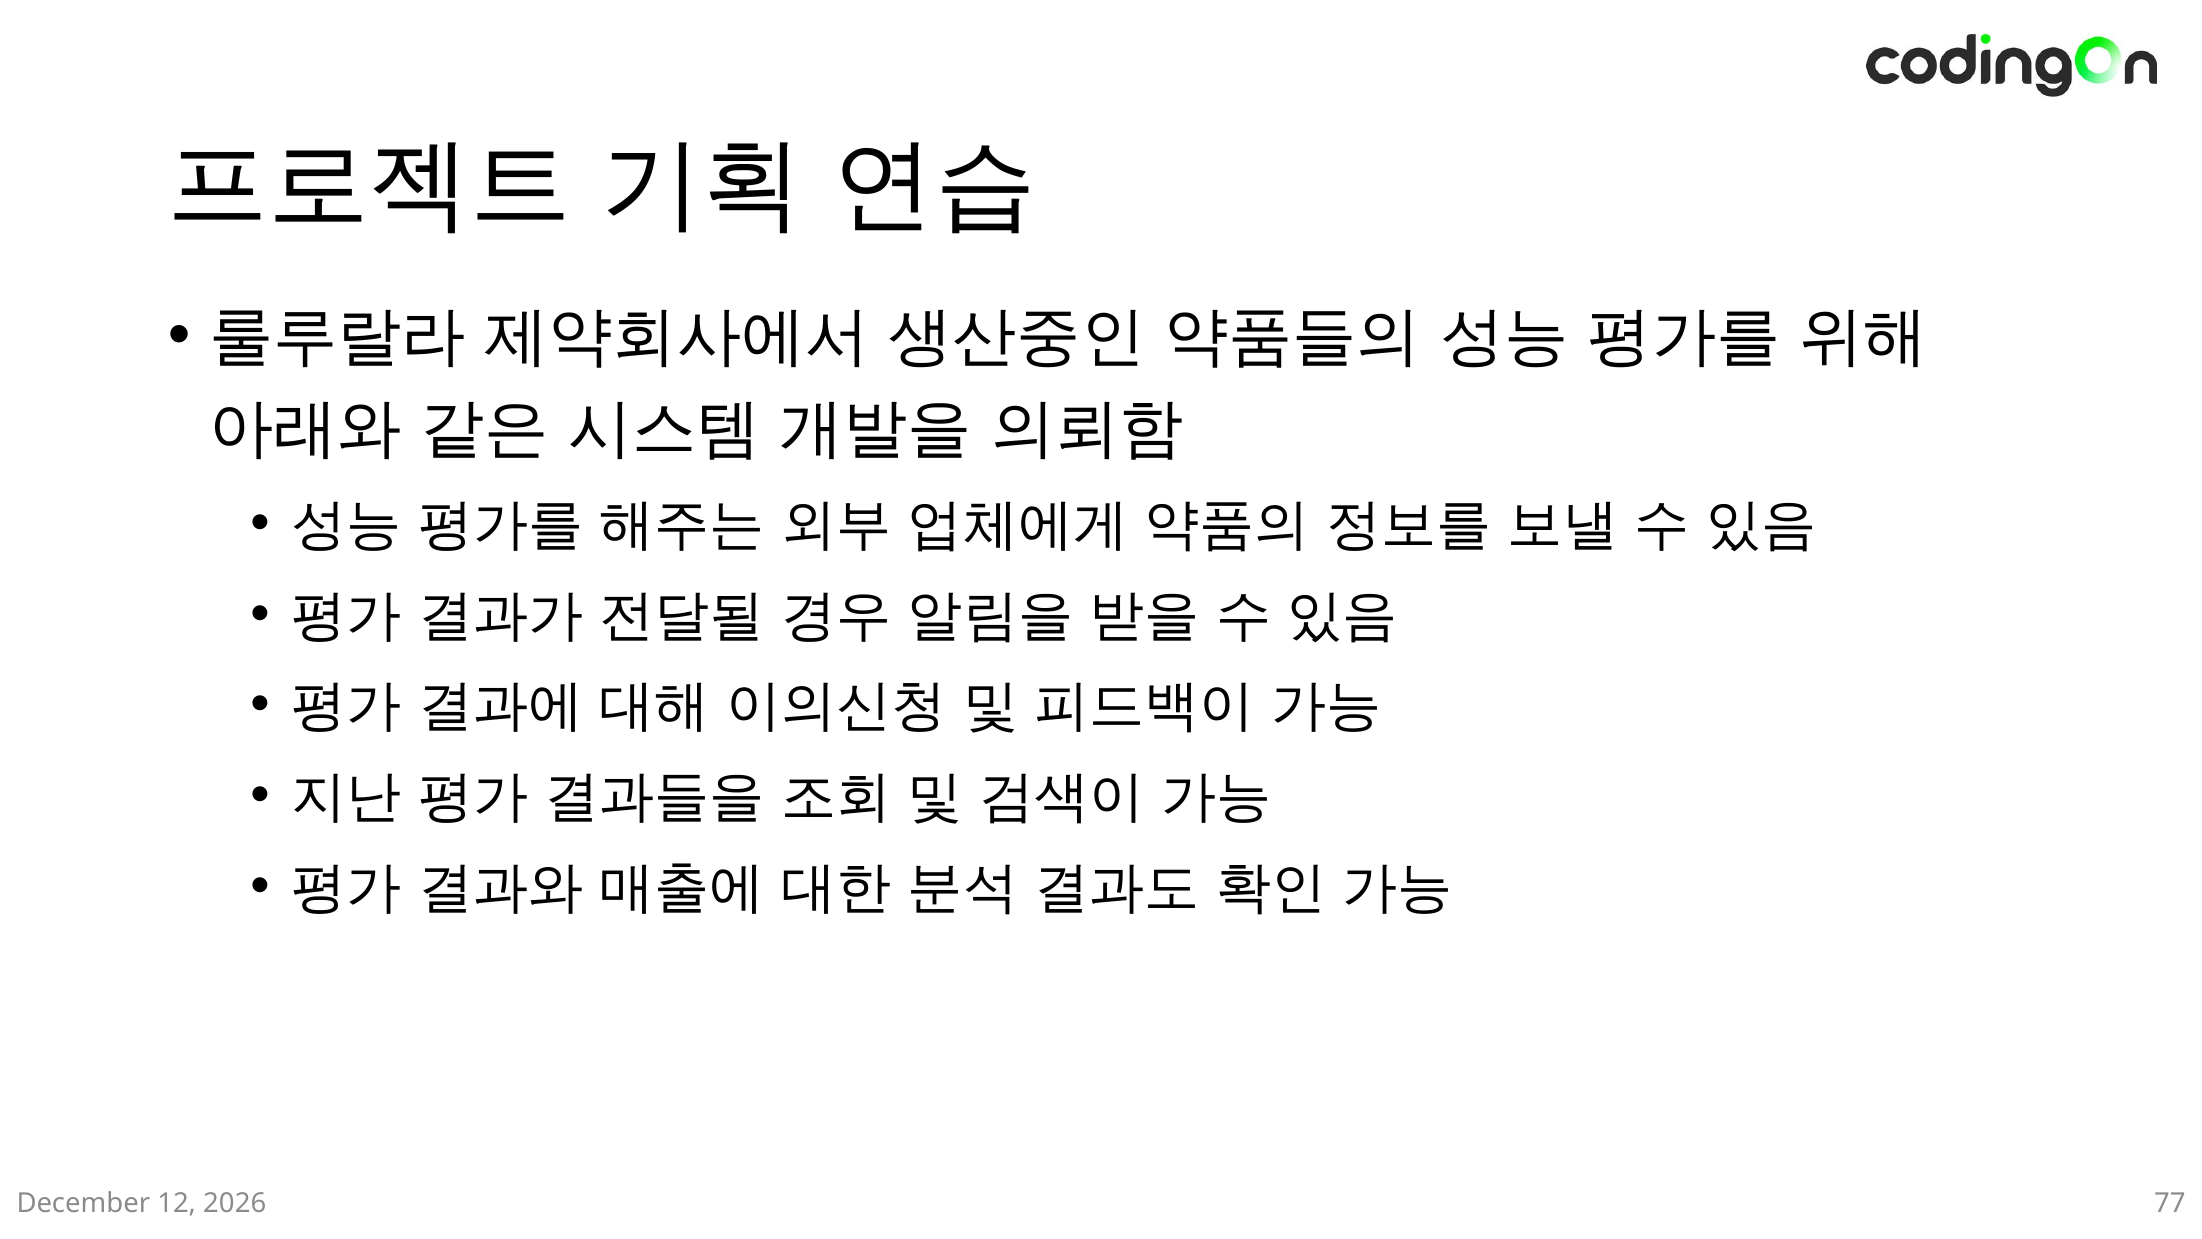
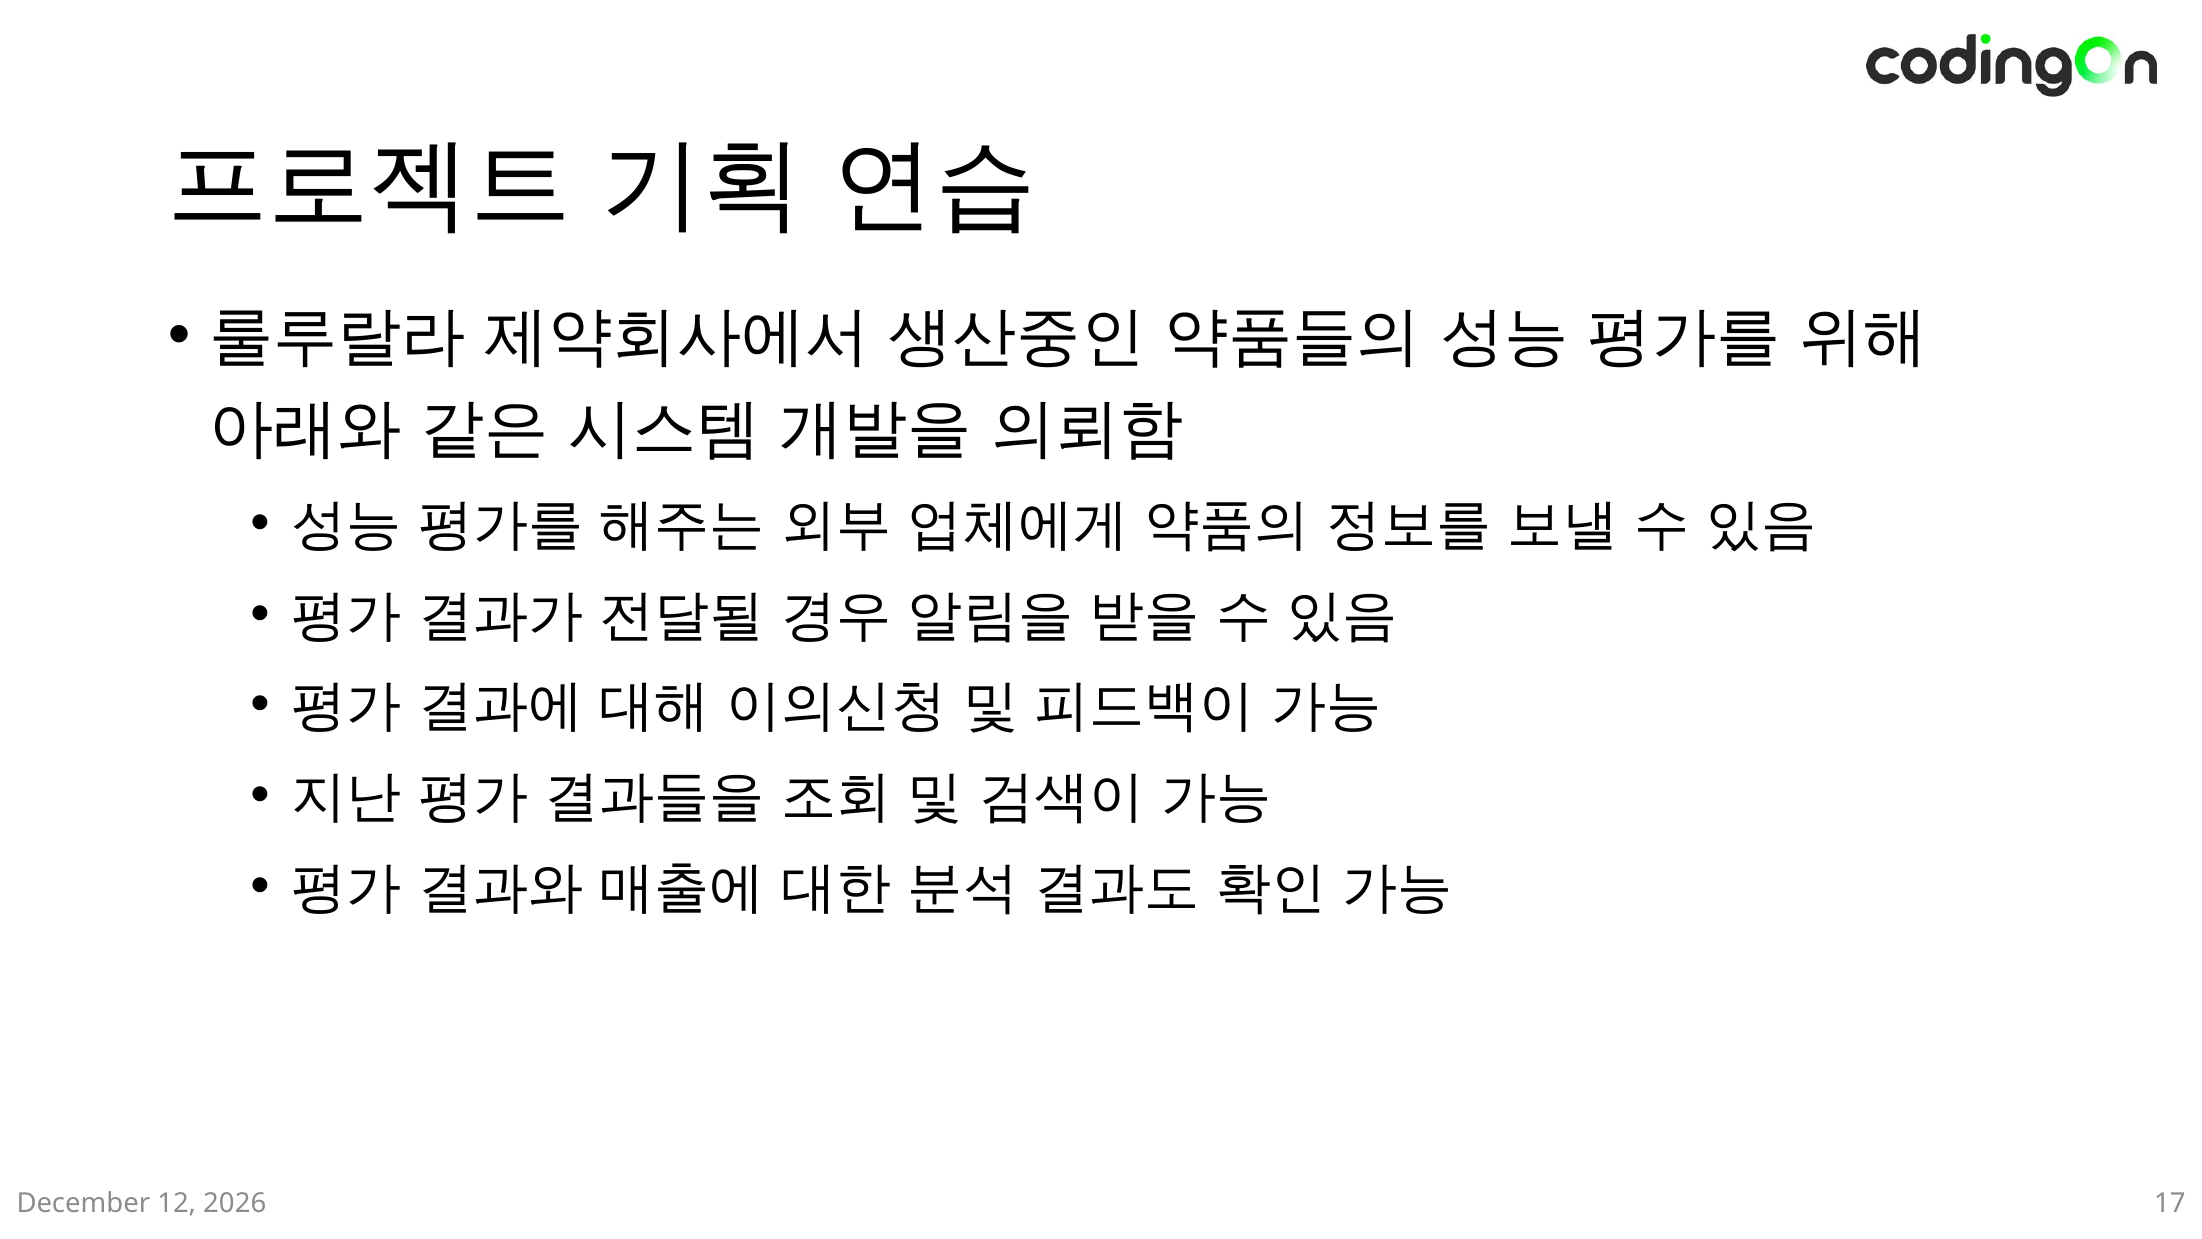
77: 77 -> 17
